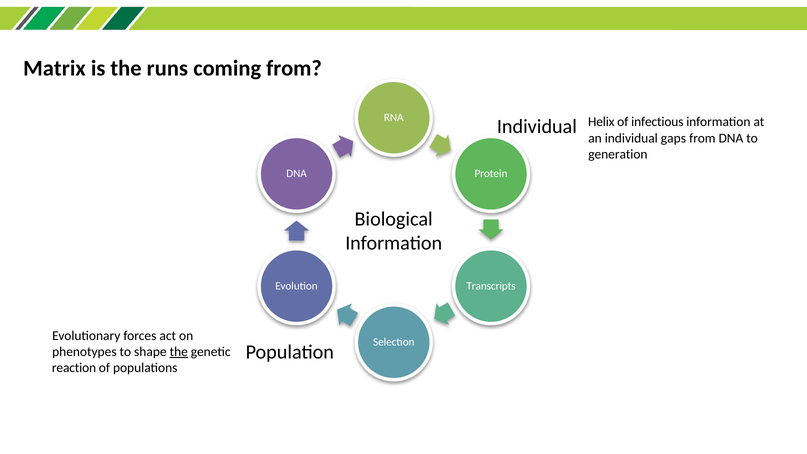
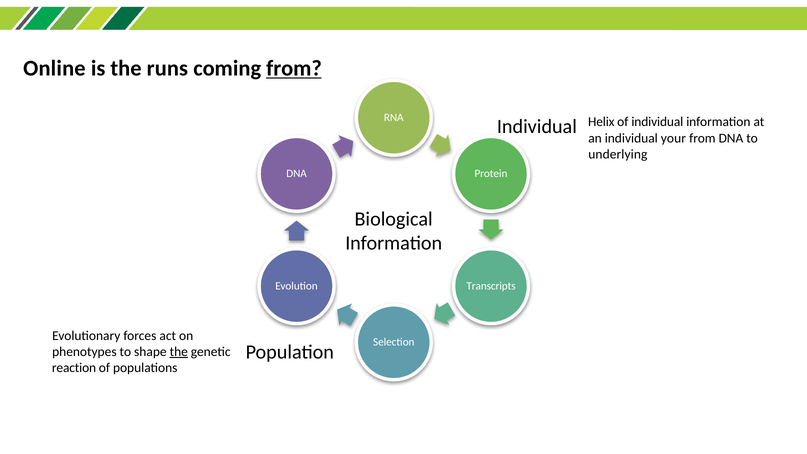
Matrix: Matrix -> Online
from at (294, 68) underline: none -> present
of infectious: infectious -> individual
gaps: gaps -> your
generation: generation -> underlying
